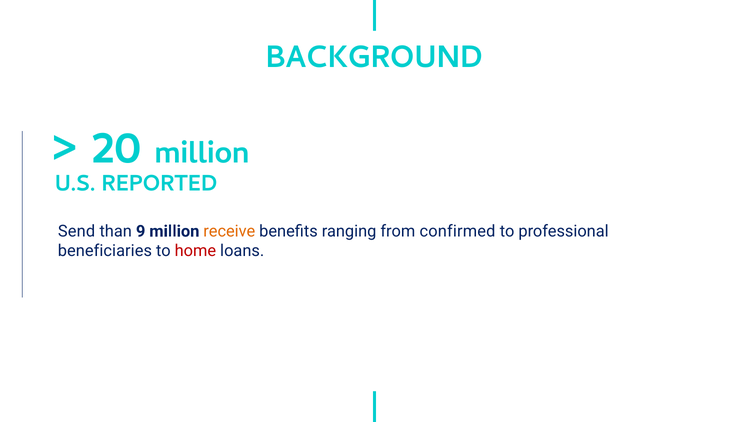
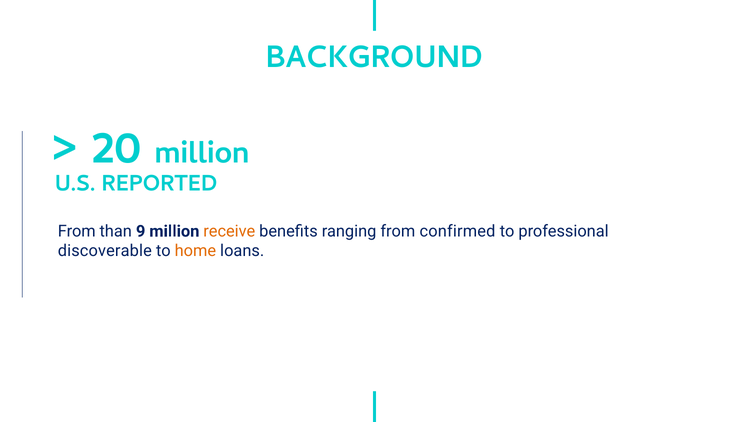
Send at (77, 231): Send -> From
beneficiaries: beneficiaries -> discoverable
home colour: red -> orange
